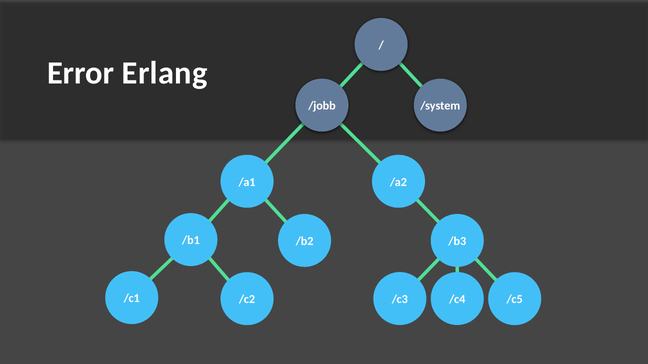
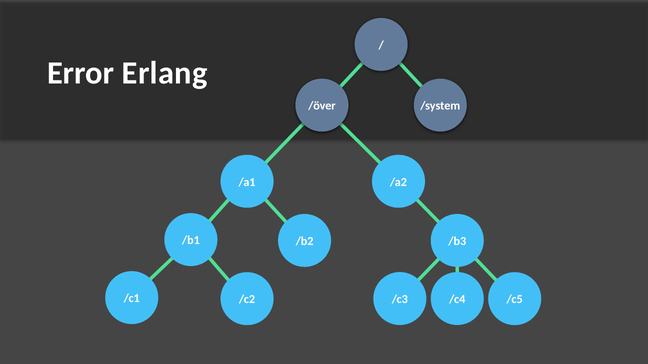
/jobb: /jobb -> /över
